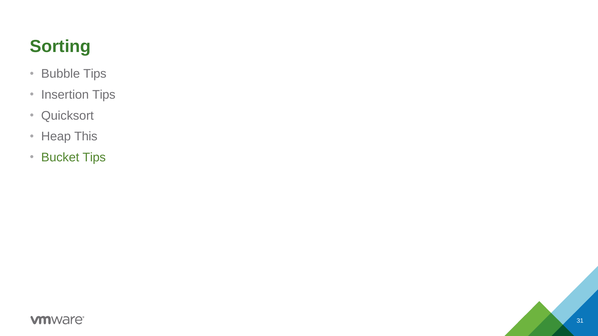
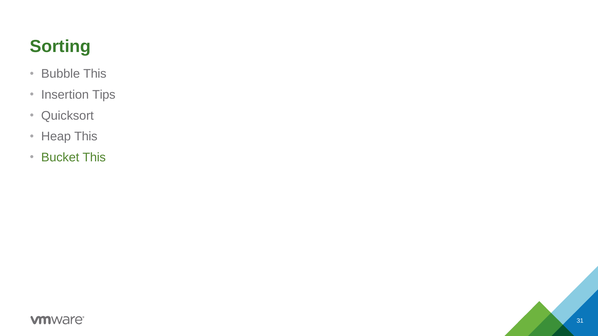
Bubble Tips: Tips -> This
Bucket Tips: Tips -> This
